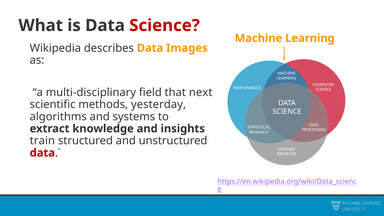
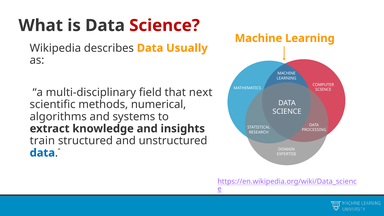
Images: Images -> Usually
yesterday: yesterday -> numerical
data at (42, 153) colour: red -> blue
